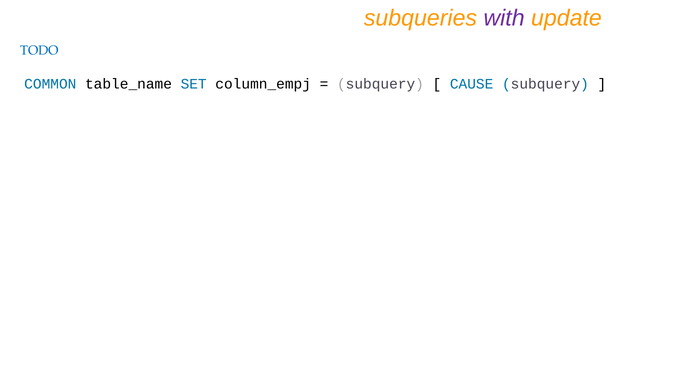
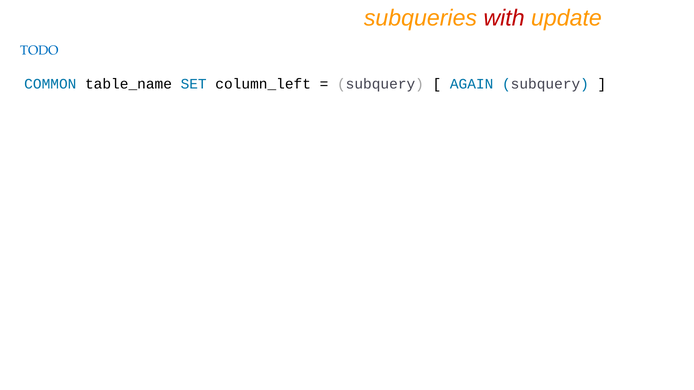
with colour: purple -> red
column_empj: column_empj -> column_left
CAUSE: CAUSE -> AGAIN
